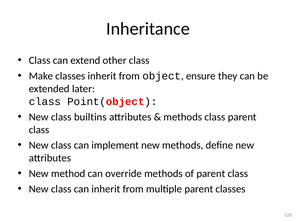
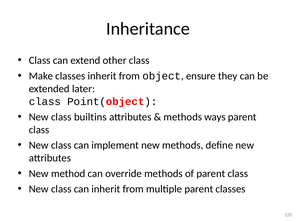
methods class: class -> ways
